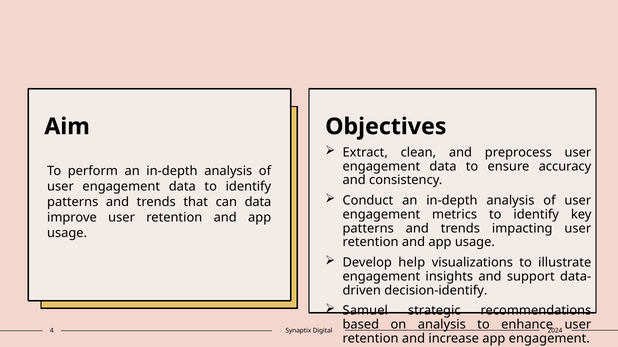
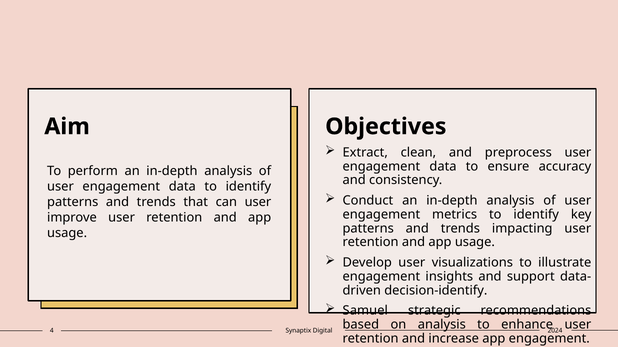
can data: data -> user
Develop help: help -> user
